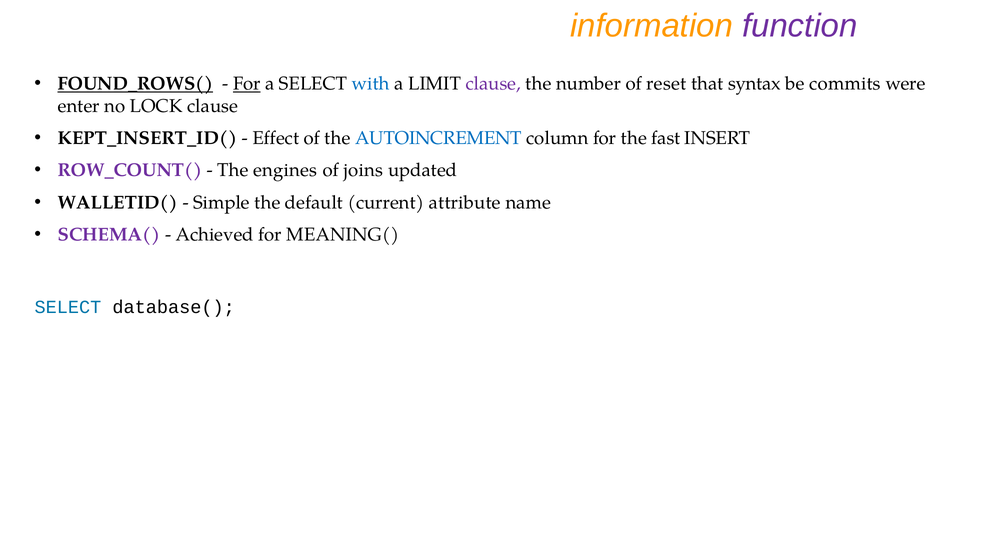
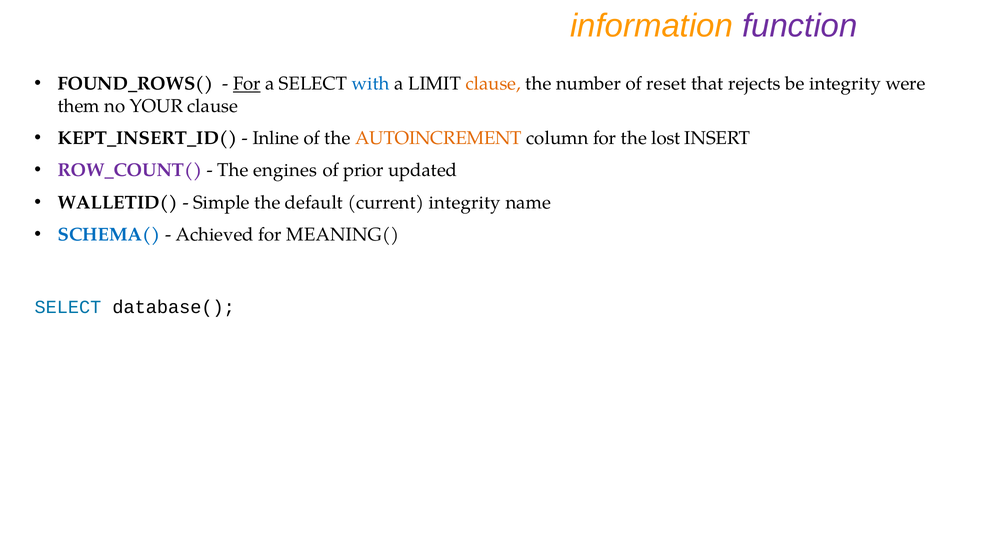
FOUND_ROWS( underline: present -> none
clause at (493, 84) colour: purple -> orange
syntax: syntax -> rejects
be commits: commits -> integrity
enter: enter -> them
LOCK: LOCK -> YOUR
Effect: Effect -> Inline
AUTOINCREMENT colour: blue -> orange
fast: fast -> lost
joins: joins -> prior
current attribute: attribute -> integrity
SCHEMA( colour: purple -> blue
